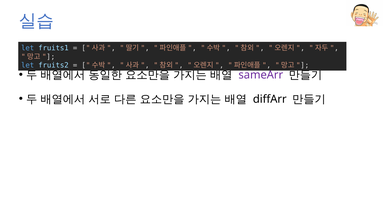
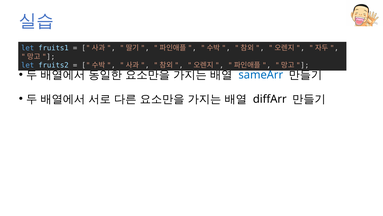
sameArr colour: purple -> blue
